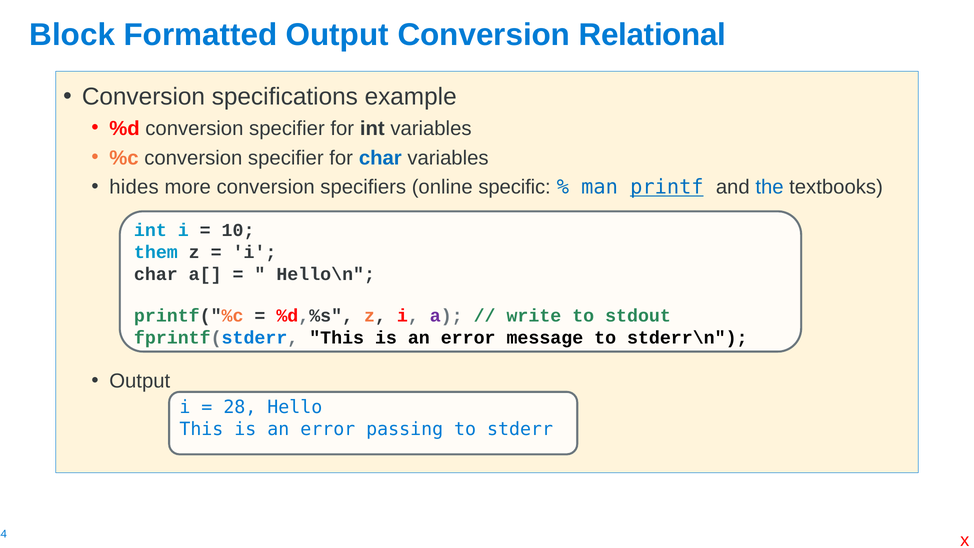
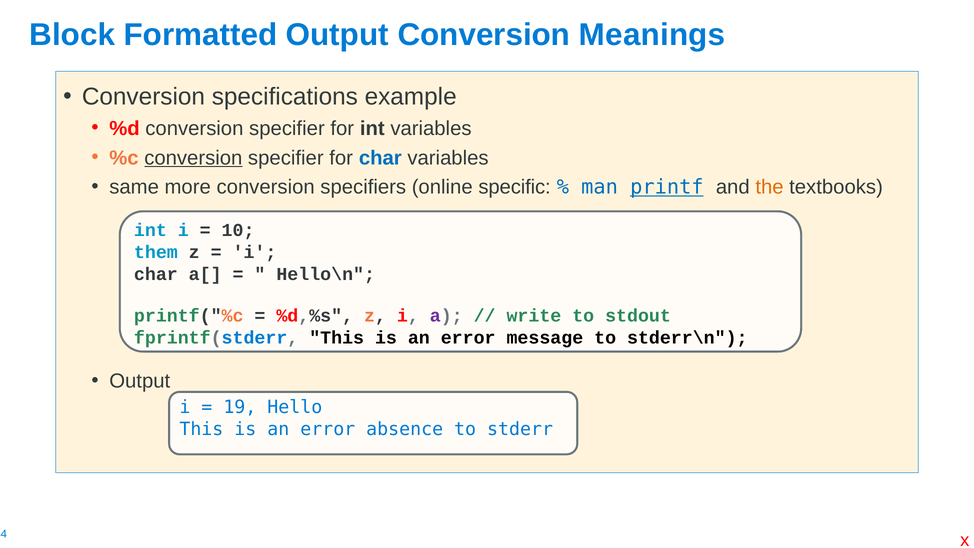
Relational: Relational -> Meanings
conversion at (193, 158) underline: none -> present
hides: hides -> same
the colour: blue -> orange
28: 28 -> 19
passing: passing -> absence
